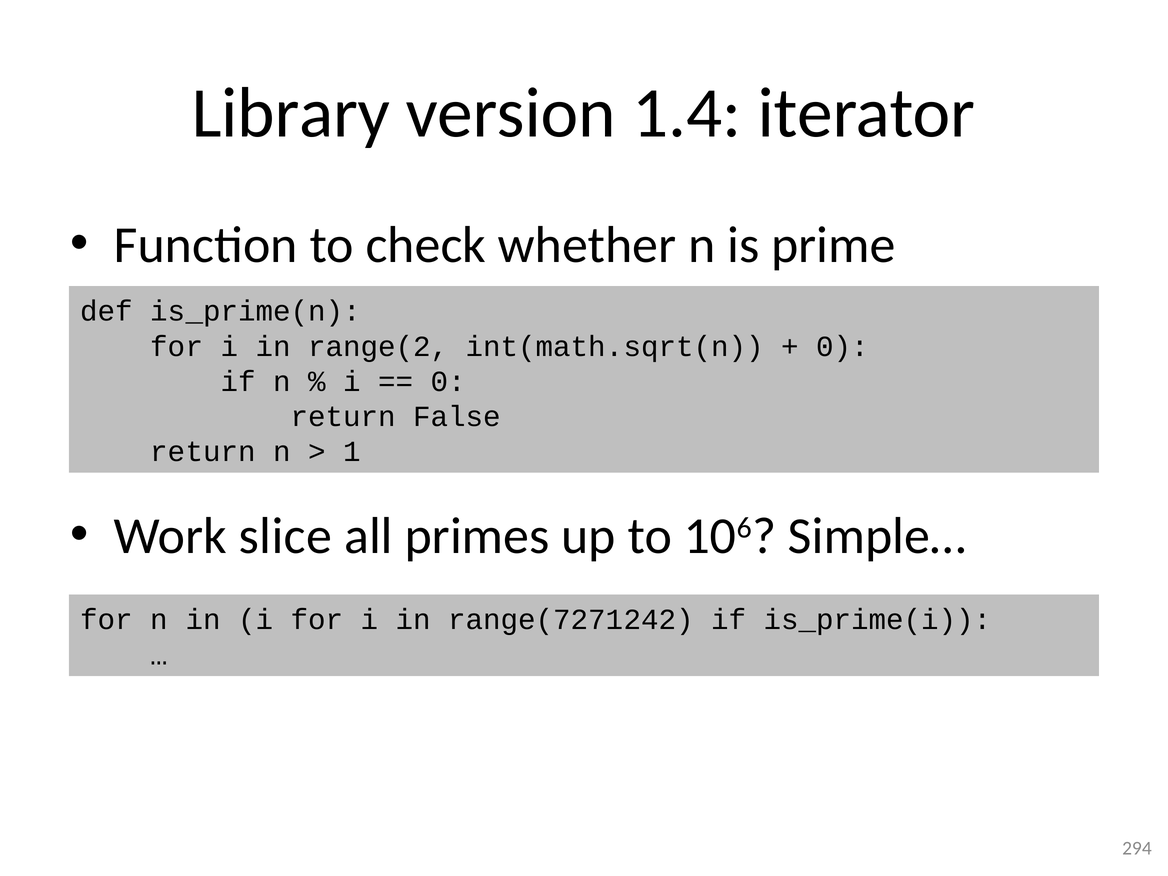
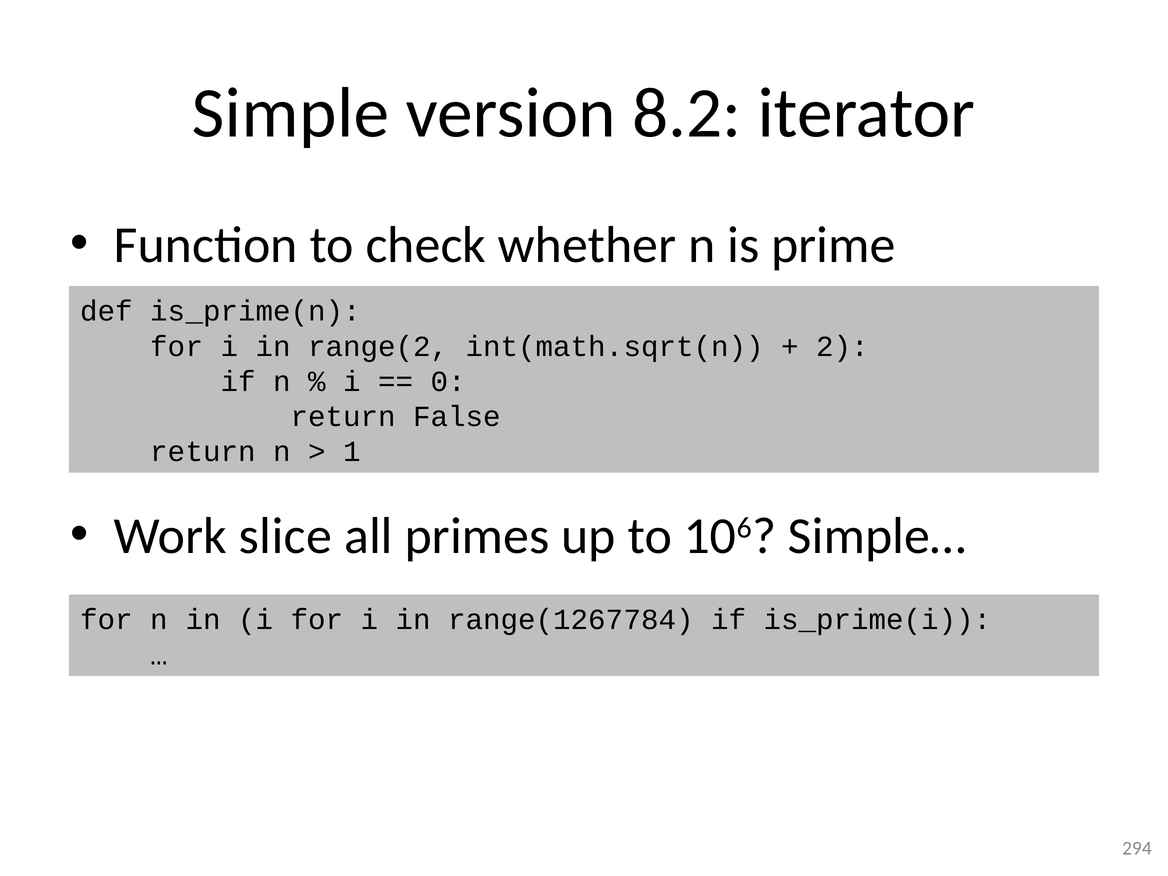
Library: Library -> Simple
1.4: 1.4 -> 8.2
0 at (843, 346): 0 -> 2
range(7271242: range(7271242 -> range(1267784
